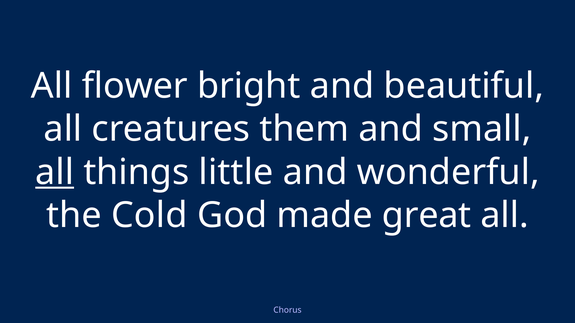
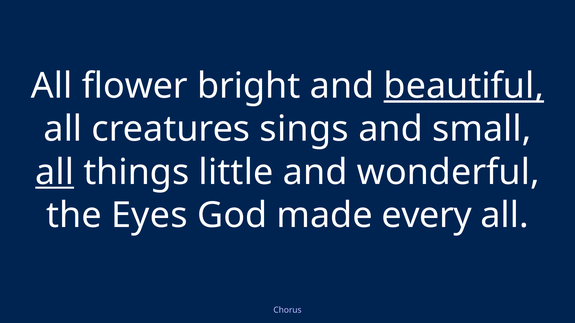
beautiful underline: none -> present
them: them -> sings
Cold: Cold -> Eyes
great: great -> every
